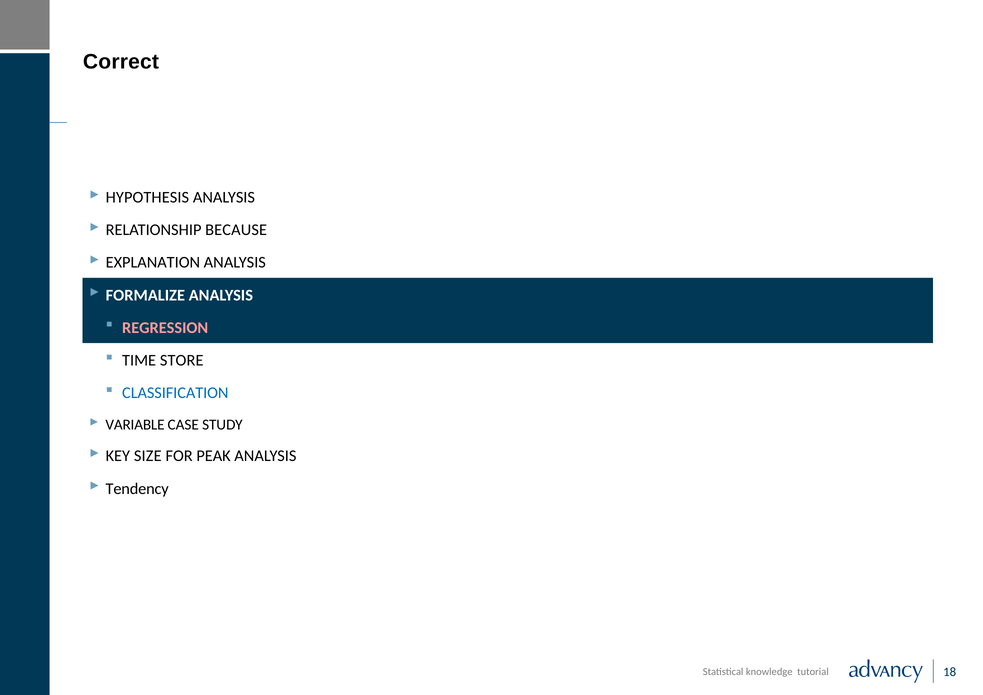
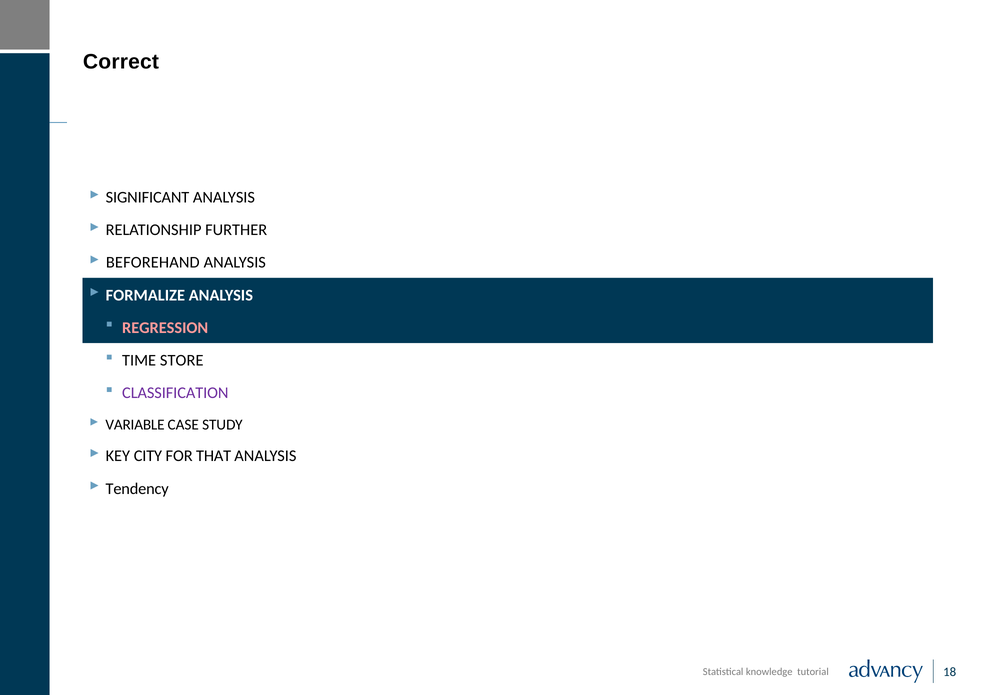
HYPOTHESIS: HYPOTHESIS -> SIGNIFICANT
BECAUSE: BECAUSE -> FURTHER
EXPLANATION: EXPLANATION -> BEFOREHAND
CLASSIFICATION colour: blue -> purple
SIZE: SIZE -> CITY
PEAK: PEAK -> THAT
